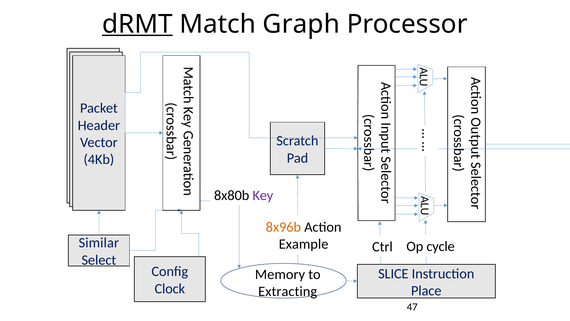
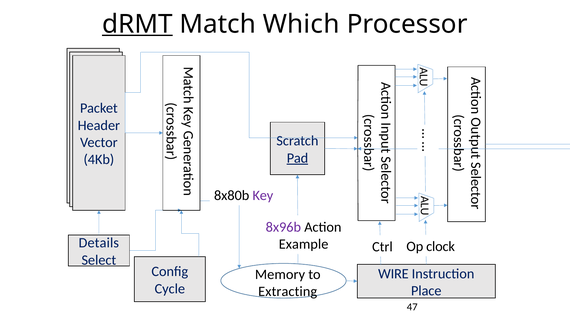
Graph: Graph -> Which
Pad underline: none -> present
8x96b colour: orange -> purple
Similar: Similar -> Details
cycle: cycle -> clock
SLICE: SLICE -> WIRE
Clock: Clock -> Cycle
